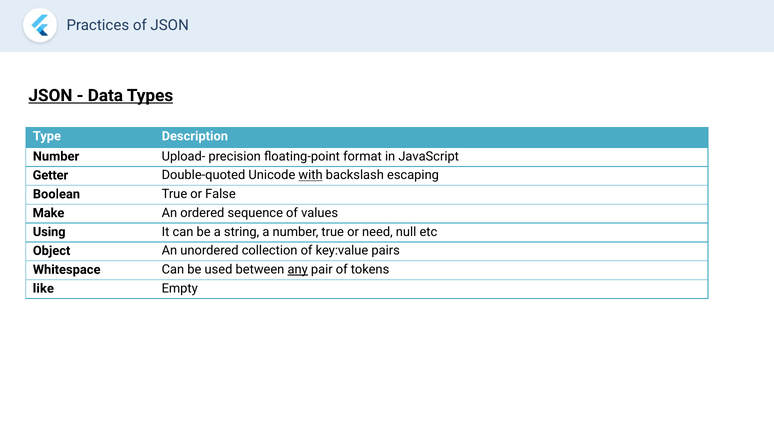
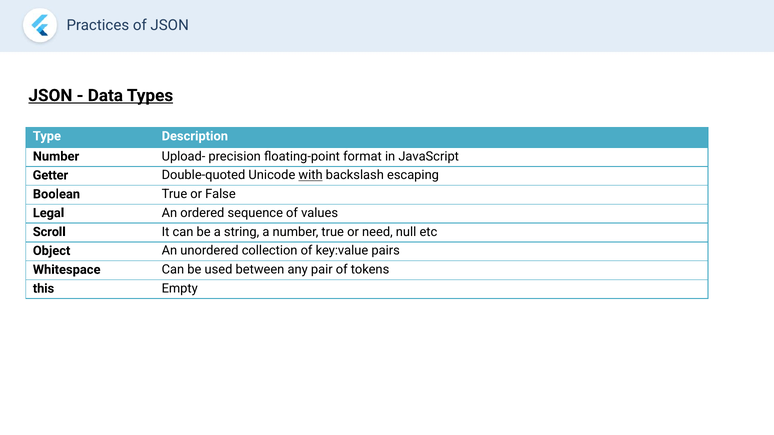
Make: Make -> Legal
Using: Using -> Scroll
any underline: present -> none
like: like -> this
